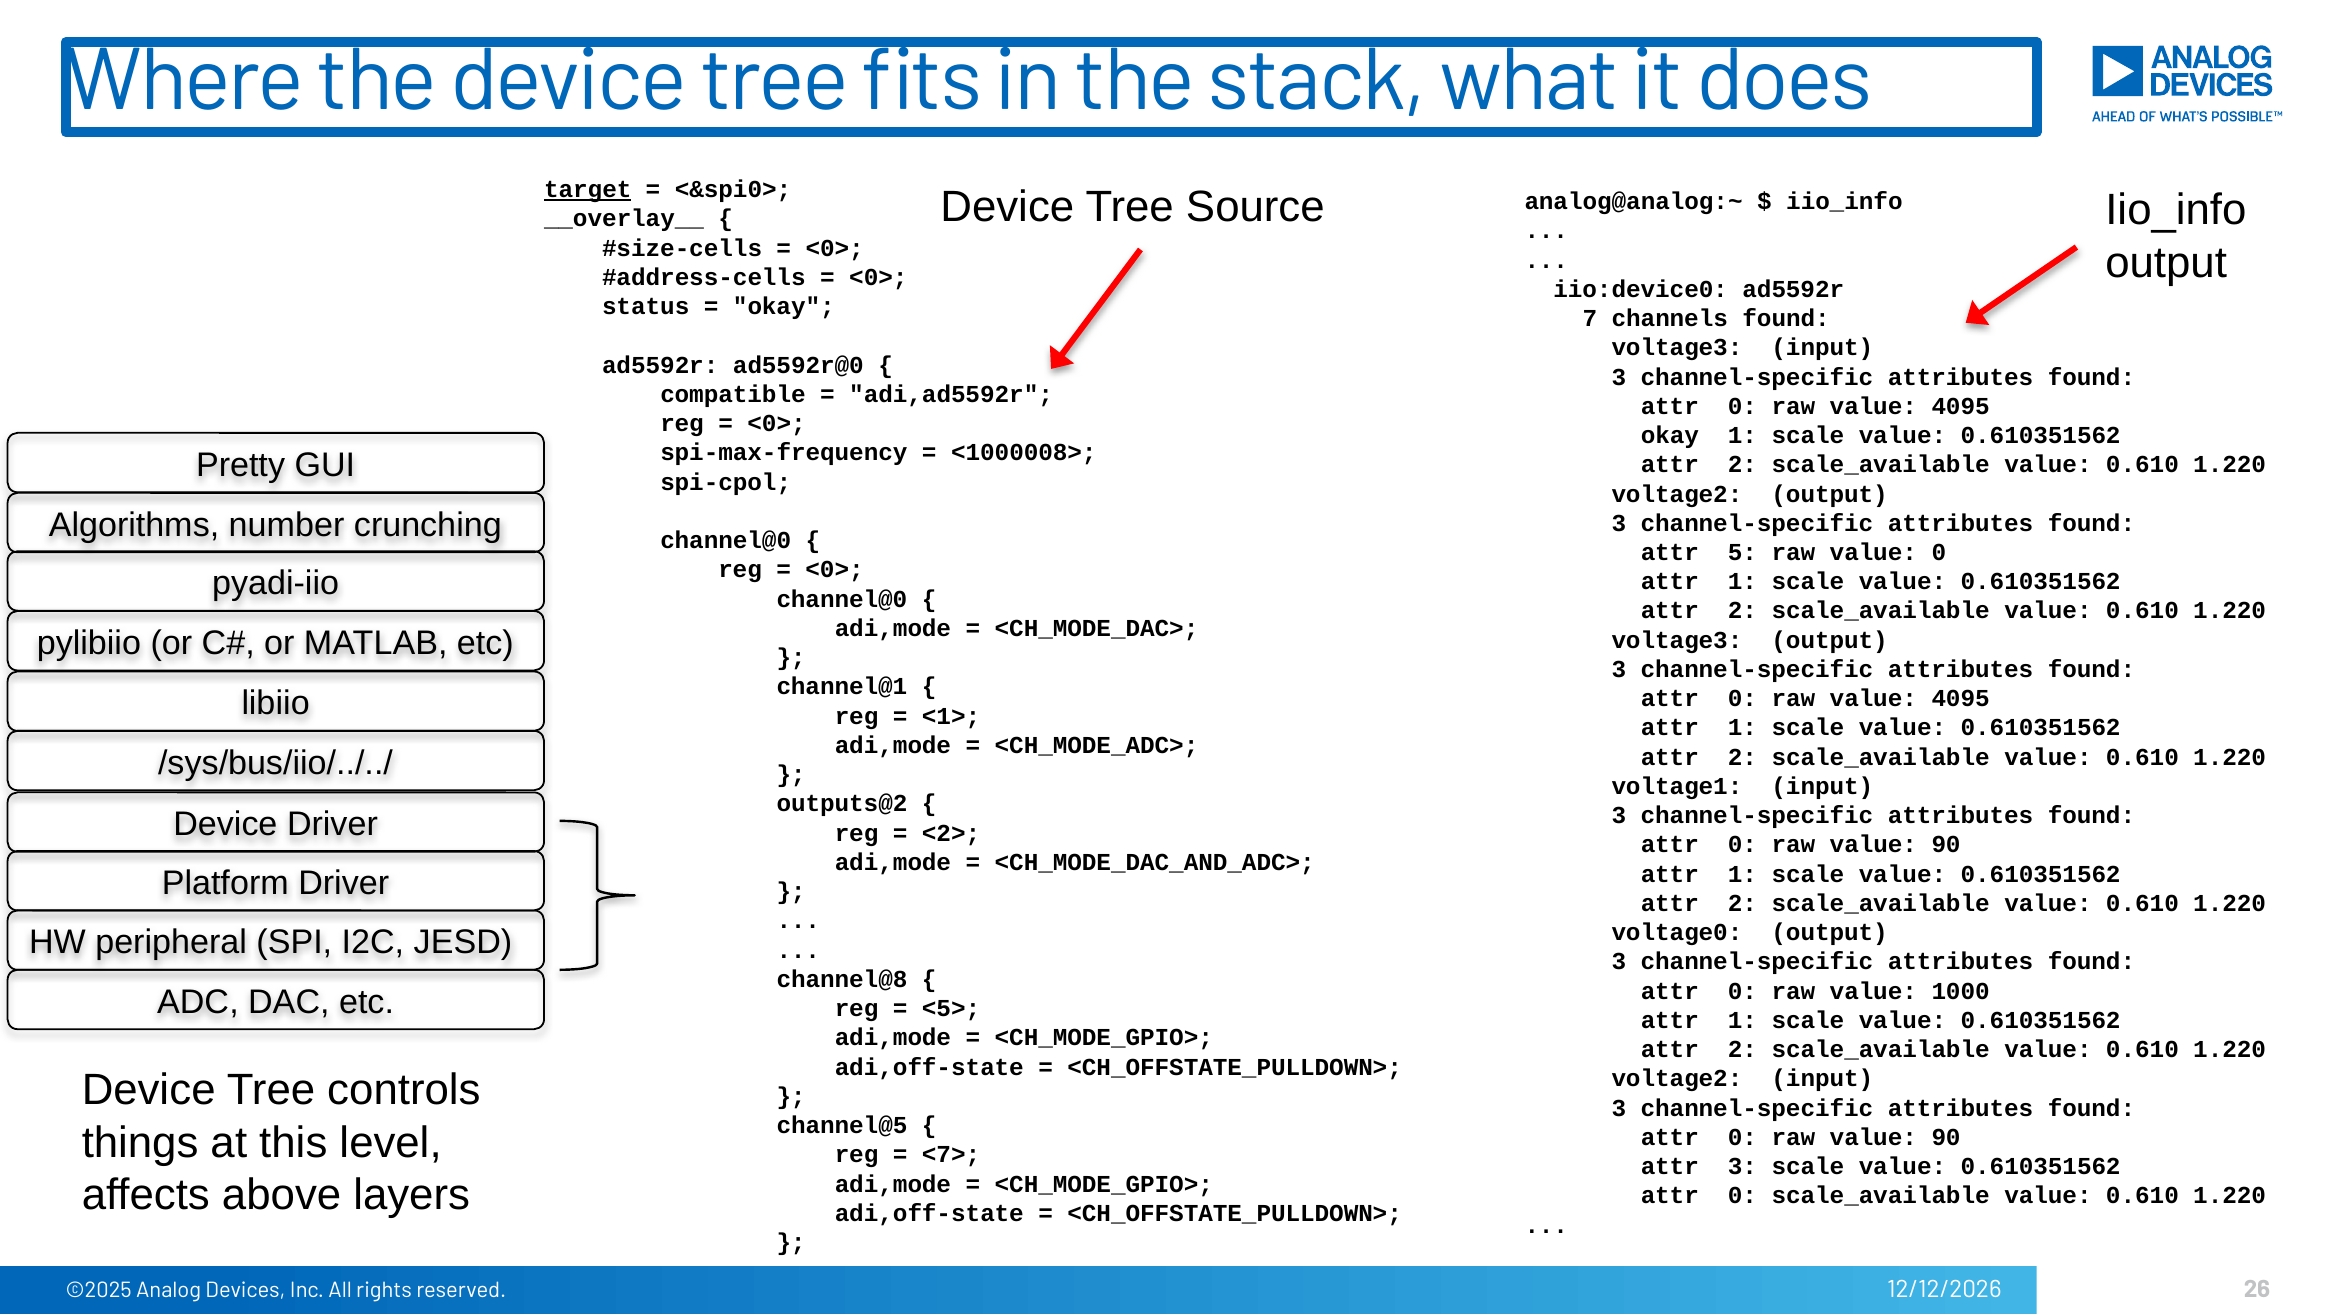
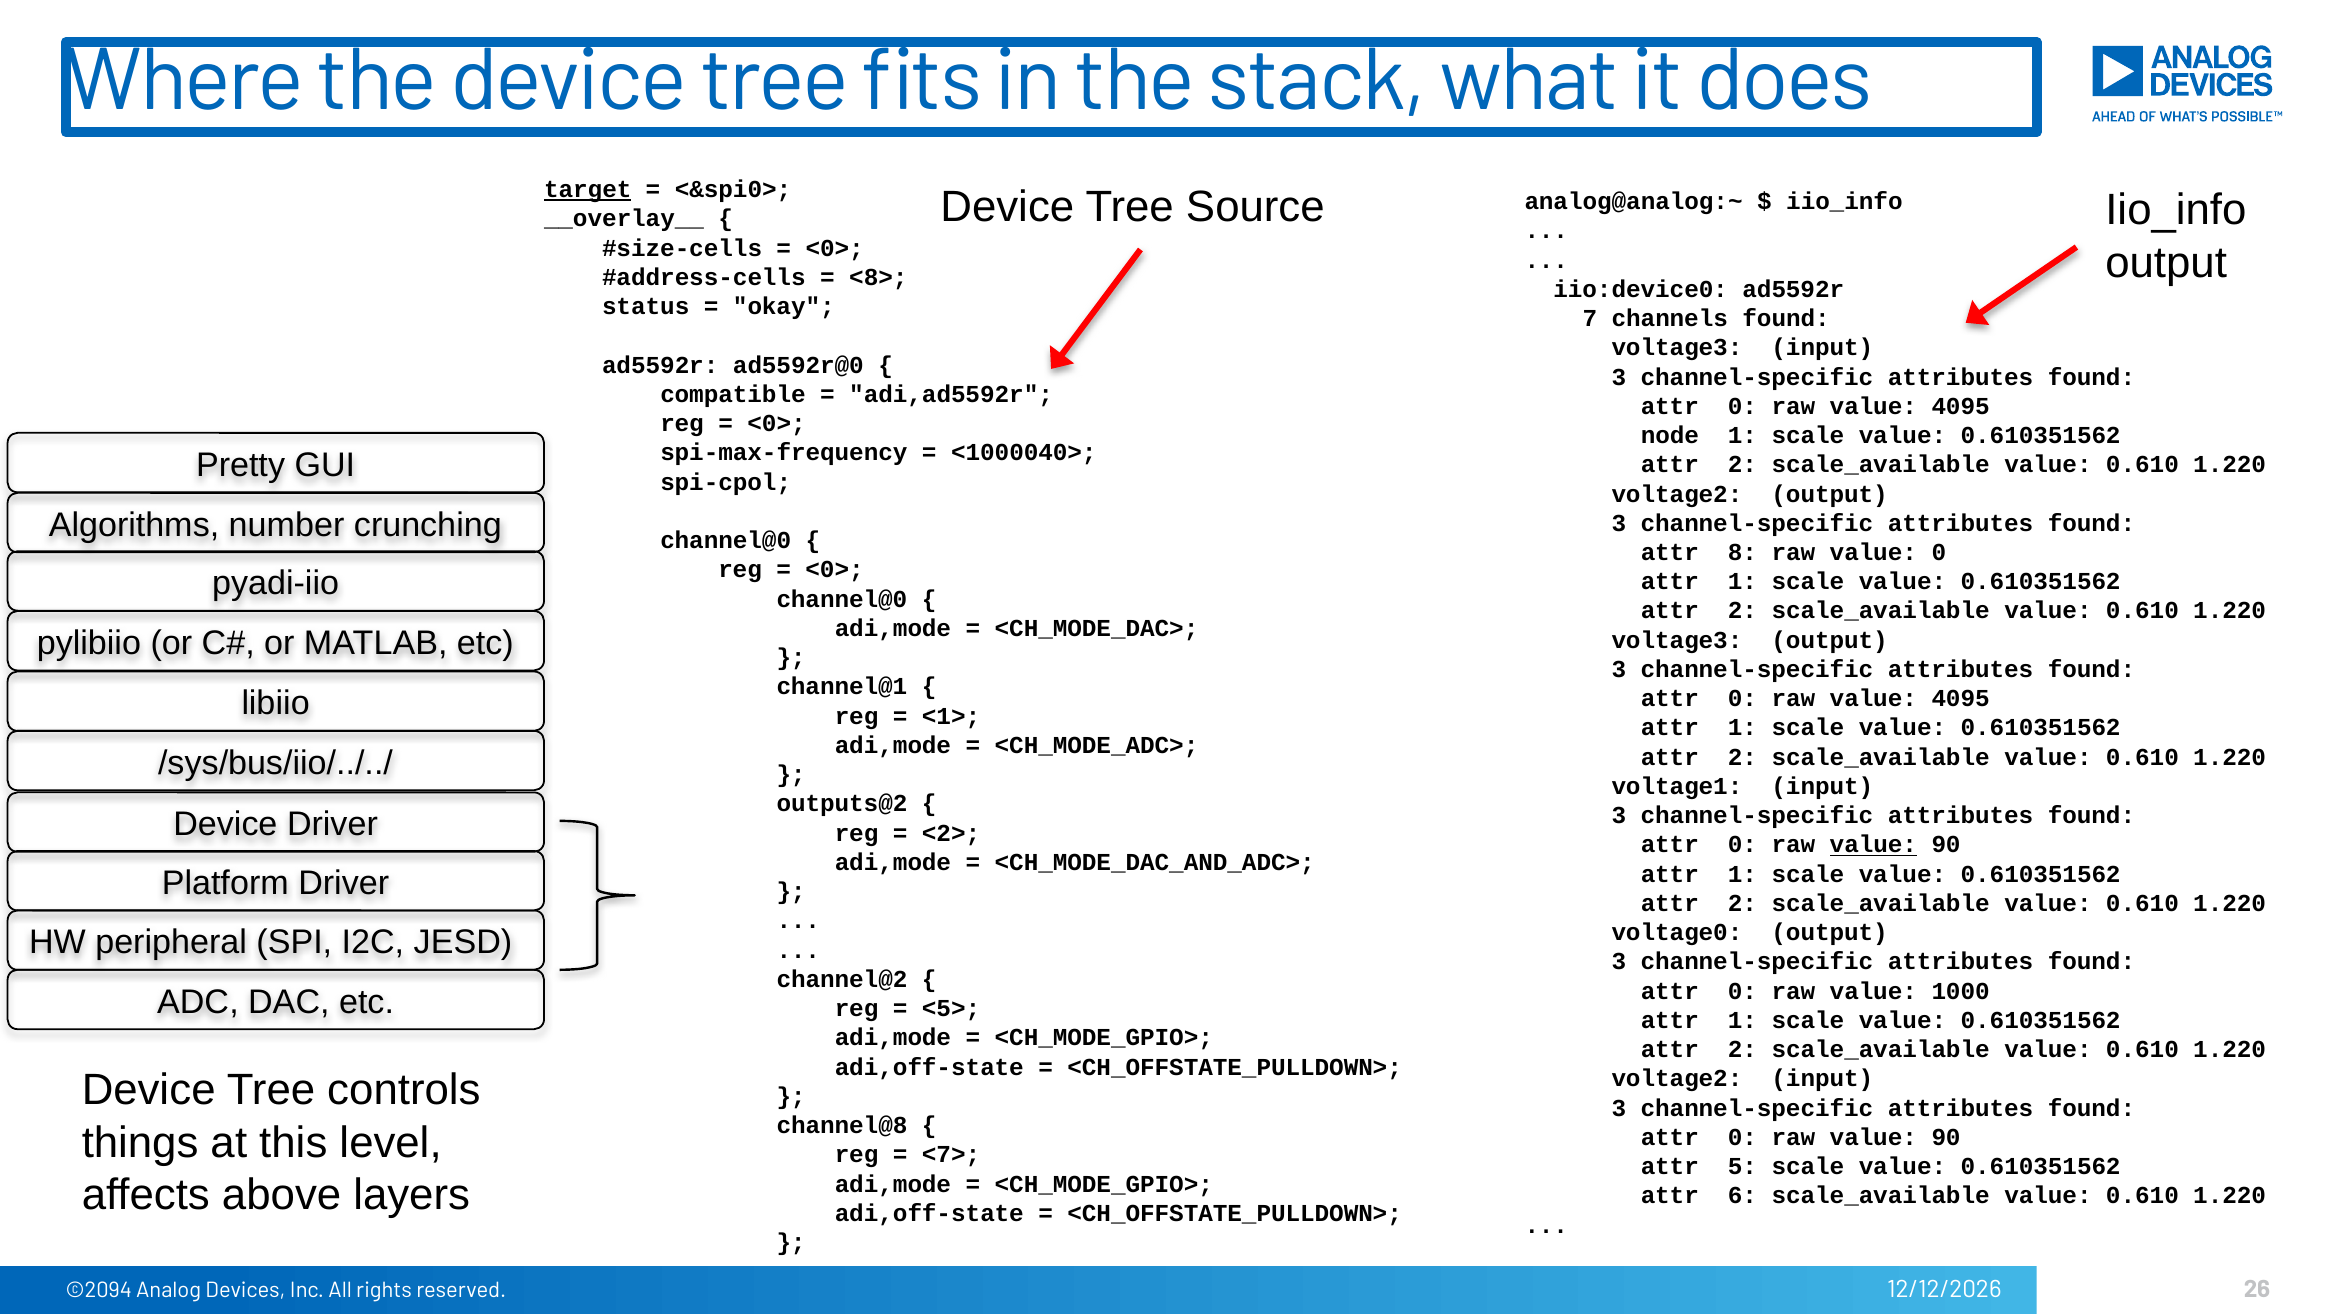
<0> at (878, 277): <0> -> <8>
okay at (1670, 435): okay -> node
<1000008>: <1000008> -> <1000040>
5: 5 -> 8
value at (1873, 845) underline: none -> present
channel@8: channel@8 -> channel@2
channel@5: channel@5 -> channel@8
attr 3: 3 -> 5
0 at (1742, 1196): 0 -> 6
©2025: ©2025 -> ©2094
